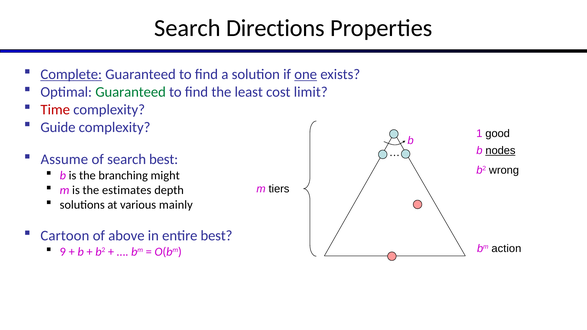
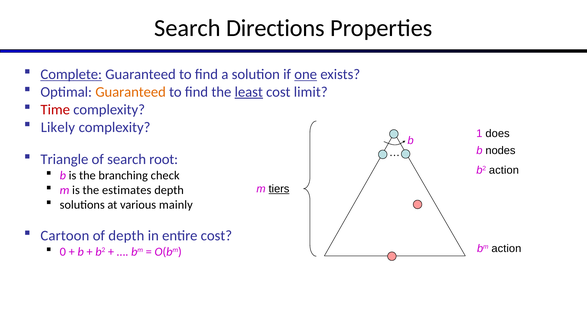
Guaranteed at (131, 92) colour: green -> orange
least underline: none -> present
Guide: Guide -> Likely
good: good -> does
nodes underline: present -> none
Assume: Assume -> Triangle
search best: best -> root
b2 wrong: wrong -> action
might: might -> check
tiers underline: none -> present
of above: above -> depth
entire best: best -> cost
9: 9 -> 0
